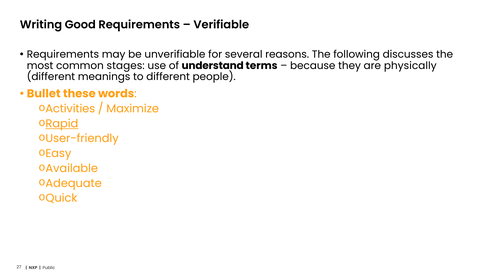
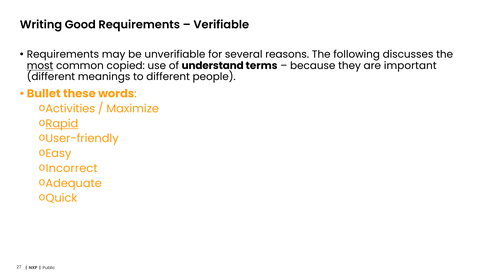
most underline: none -> present
stages: stages -> copied
physically: physically -> important
Available: Available -> Incorrect
